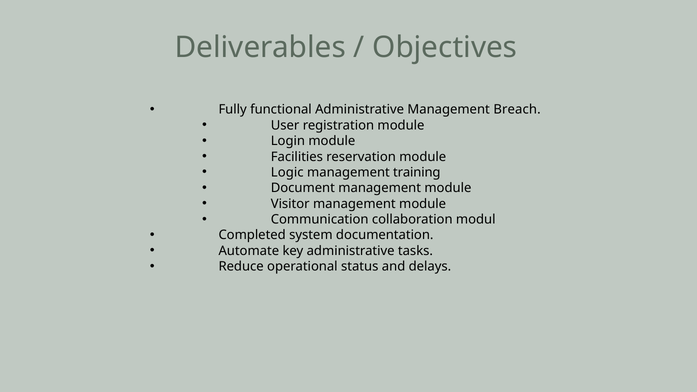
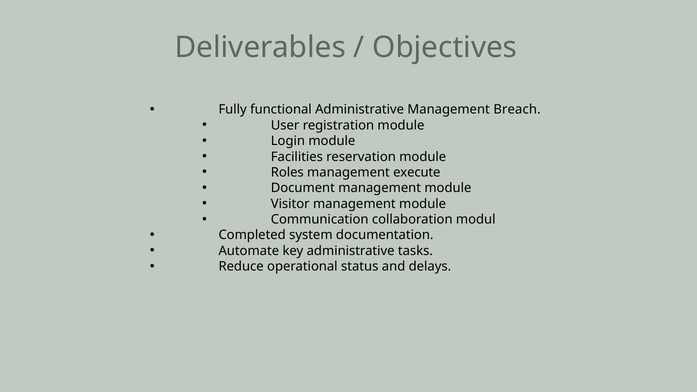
Logic: Logic -> Roles
training: training -> execute
